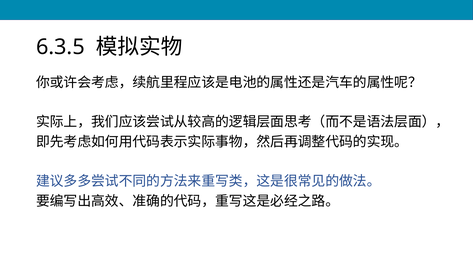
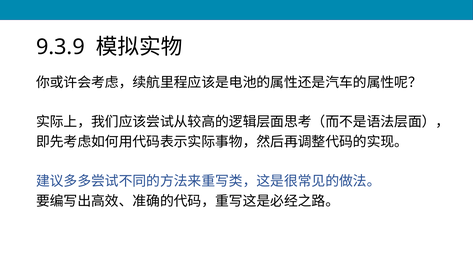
6.3.5: 6.3.5 -> 9.3.9
